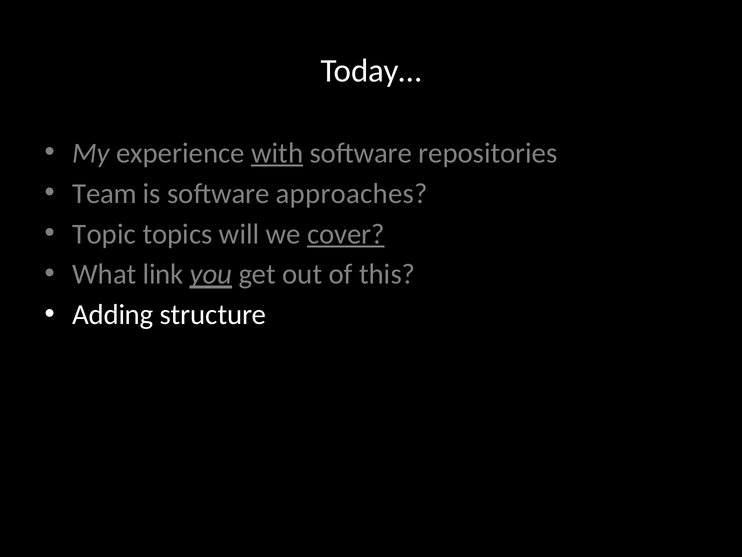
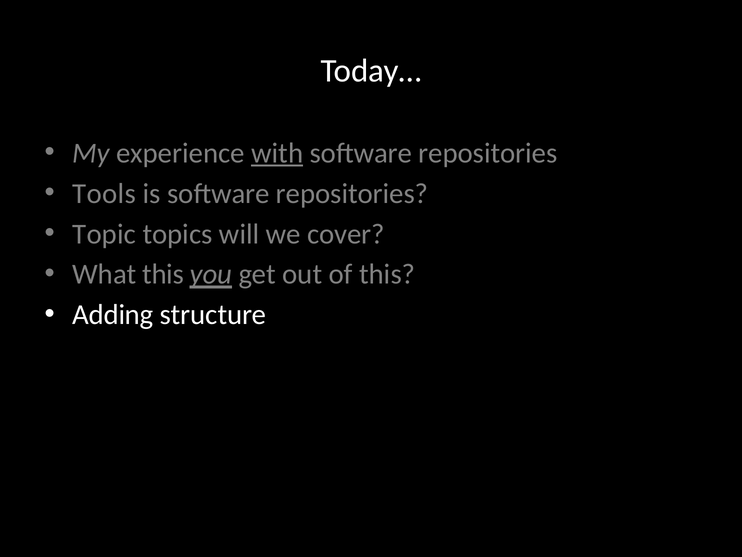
Team: Team -> Tools
is software approaches: approaches -> repositories
cover underline: present -> none
What link: link -> this
